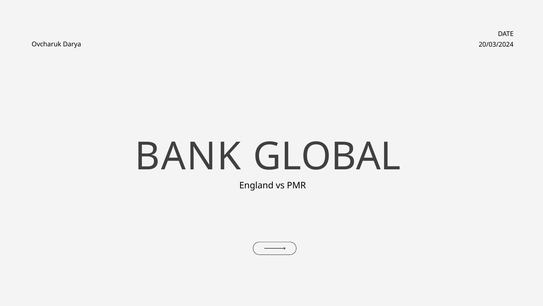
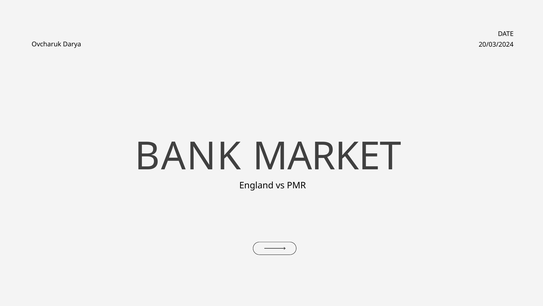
GLOBAL: GLOBAL -> MARKET
